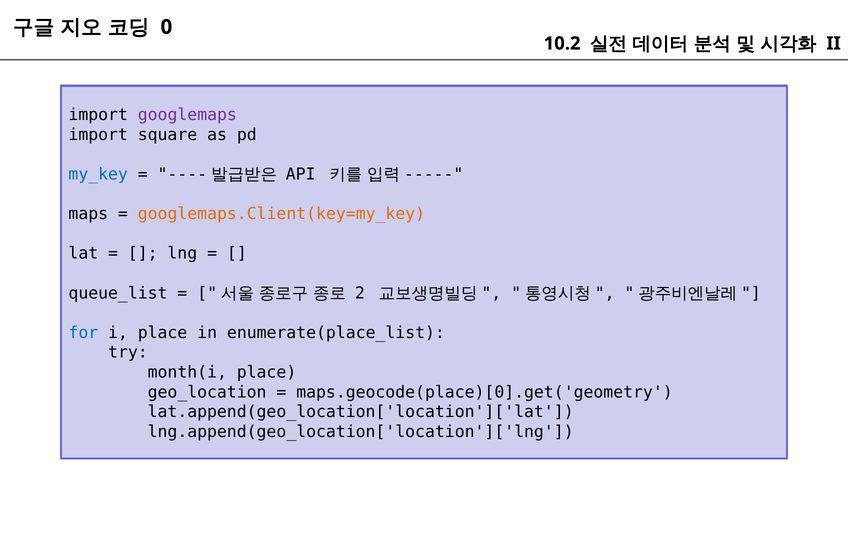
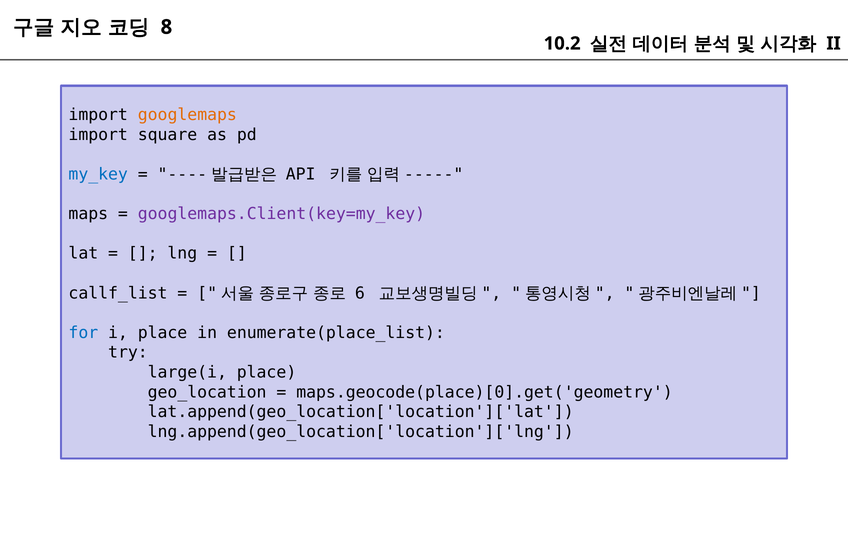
0: 0 -> 8
googlemaps colour: purple -> orange
googlemaps.Client(key=my_key colour: orange -> purple
queue_list: queue_list -> callf_list
2: 2 -> 6
month(i: month(i -> large(i
